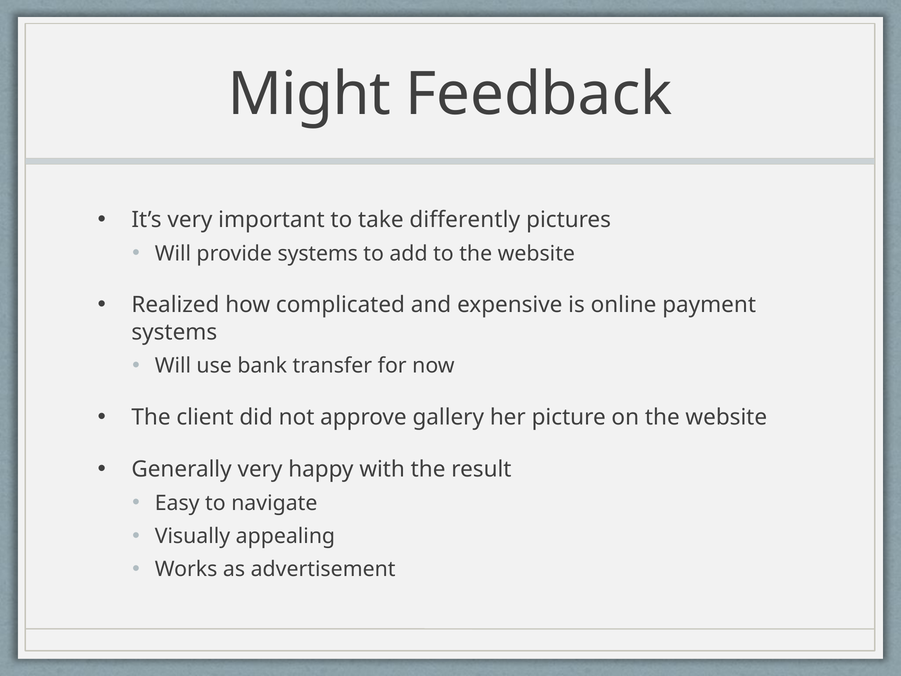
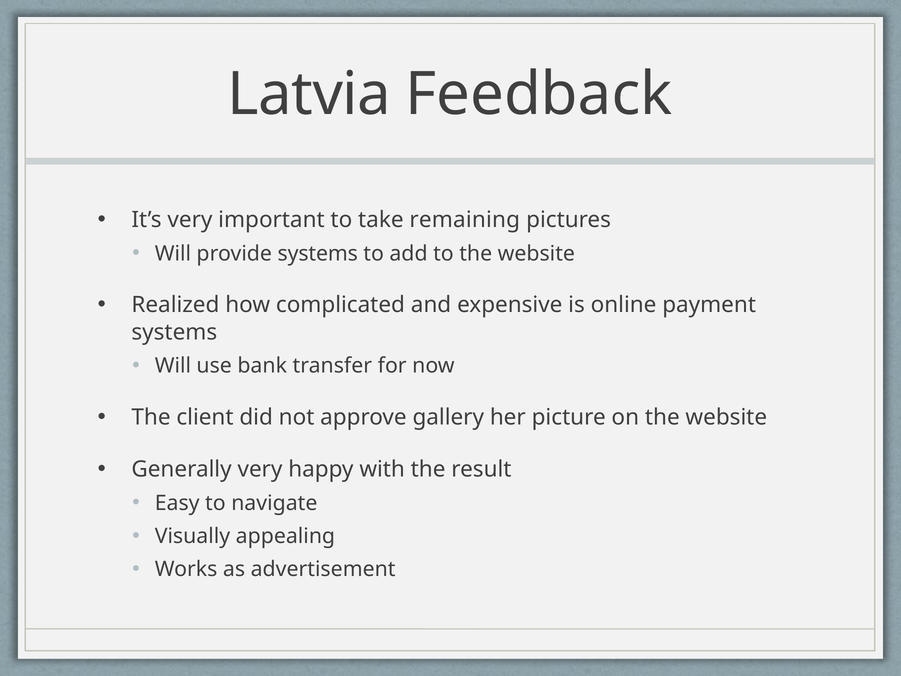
Might: Might -> Latvia
differently: differently -> remaining
